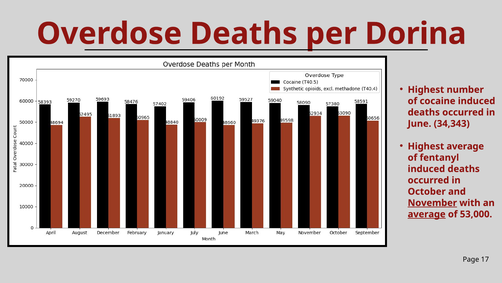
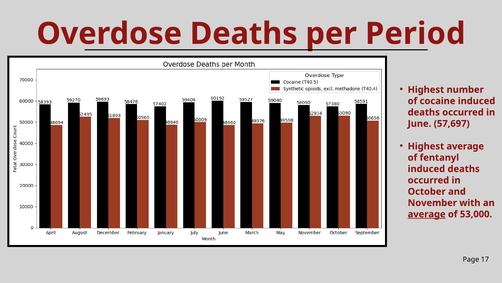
Dorina: Dorina -> Period
34,343: 34,343 -> 57,697
November underline: present -> none
